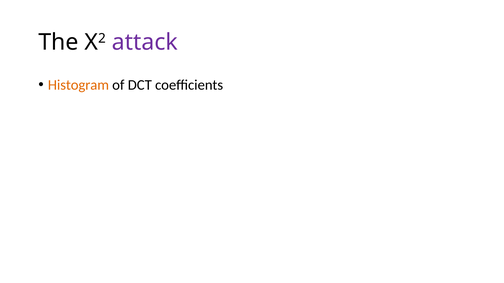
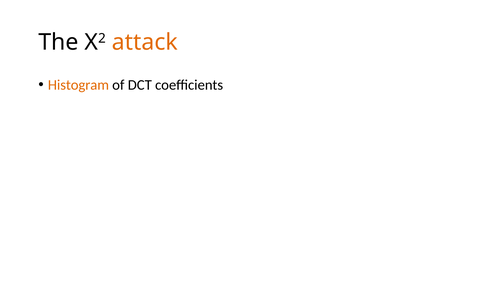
attack colour: purple -> orange
